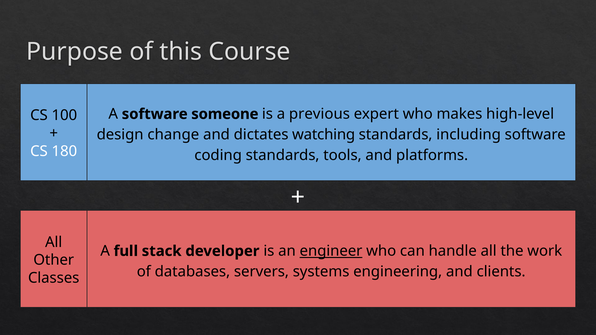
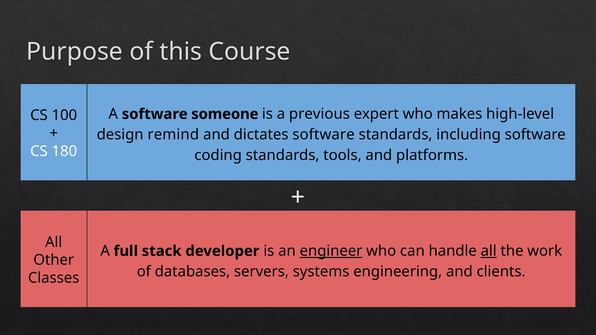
change: change -> remind
dictates watching: watching -> software
all at (489, 251) underline: none -> present
